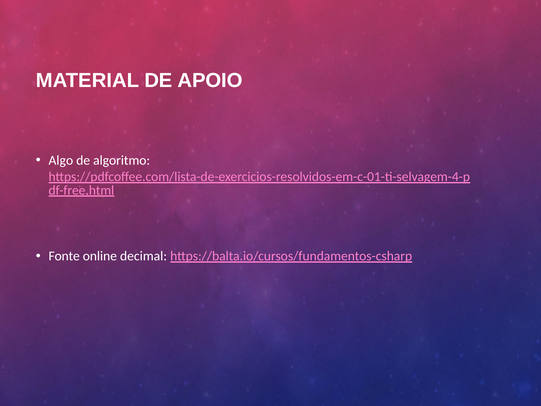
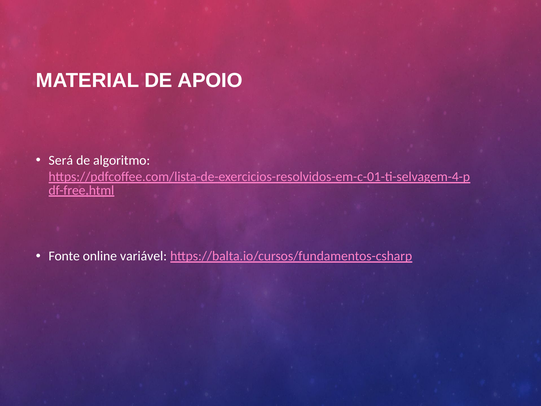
Algo: Algo -> Será
decimal: decimal -> variável
